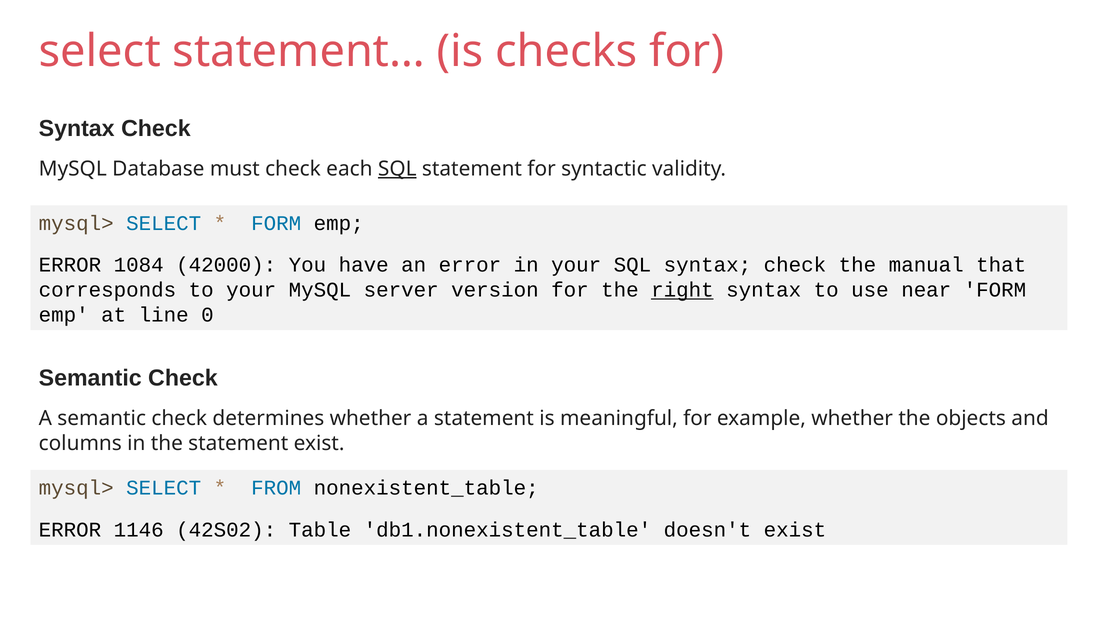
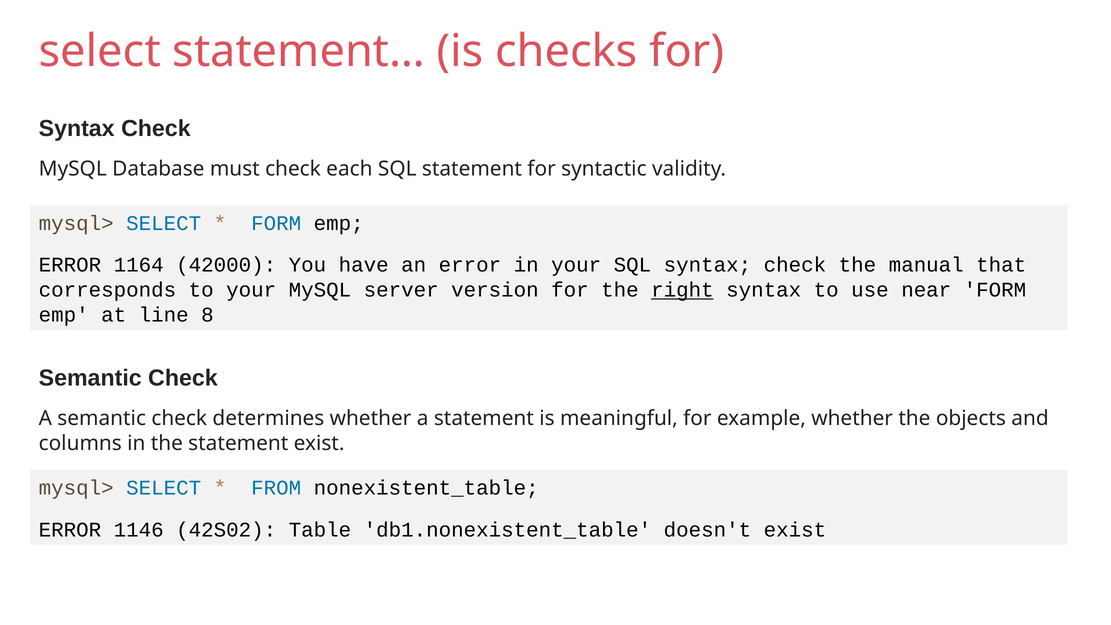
SQL at (397, 169) underline: present -> none
1084: 1084 -> 1164
0: 0 -> 8
